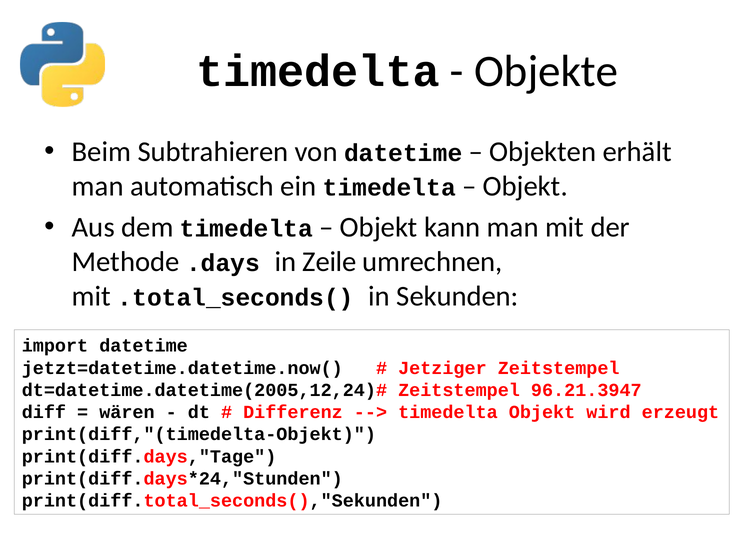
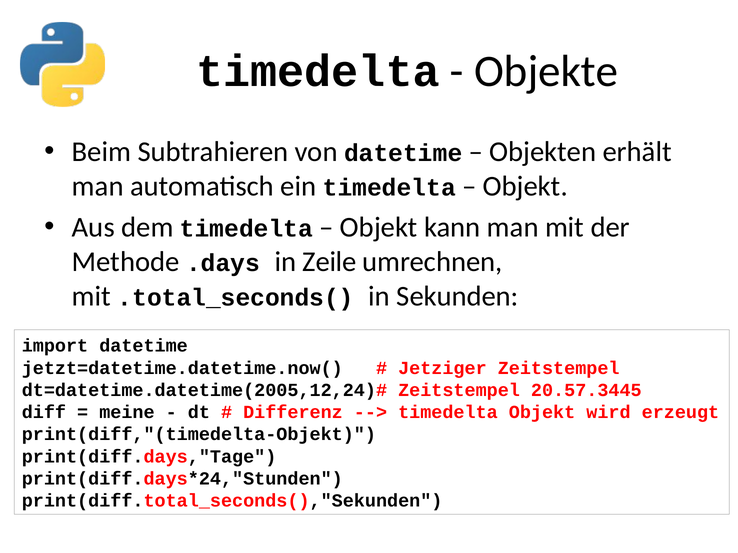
96.21.3947: 96.21.3947 -> 20.57.3445
wären: wären -> meine
